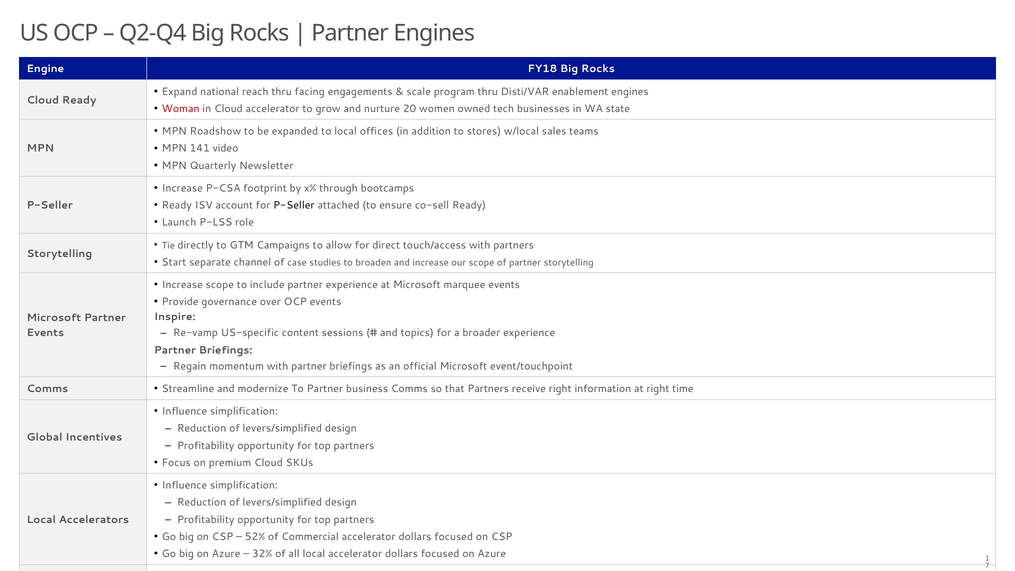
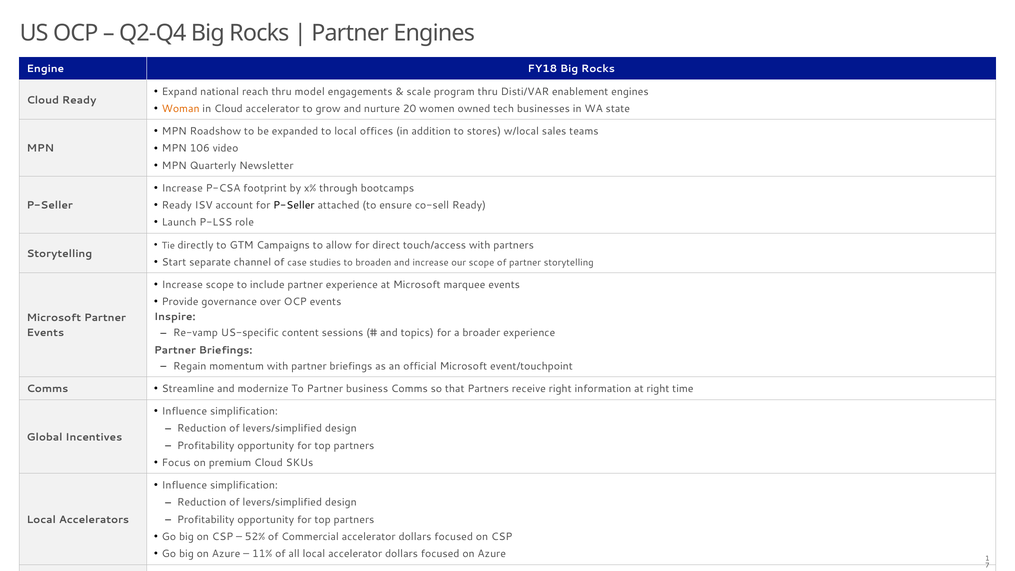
facing: facing -> model
Woman colour: red -> orange
141: 141 -> 106
32%: 32% -> 11%
